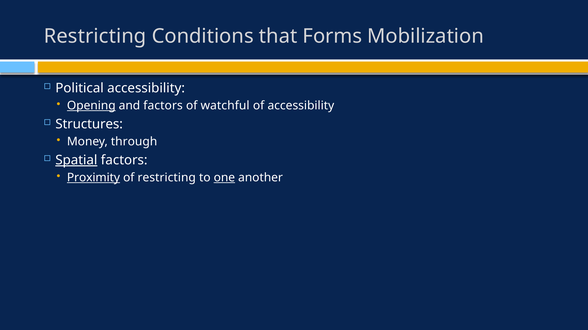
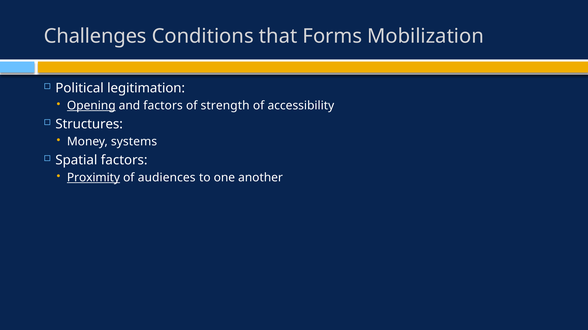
Restricting at (95, 36): Restricting -> Challenges
Political accessibility: accessibility -> legitimation
watchful: watchful -> strength
through: through -> systems
Spatial underline: present -> none
of restricting: restricting -> audiences
one underline: present -> none
